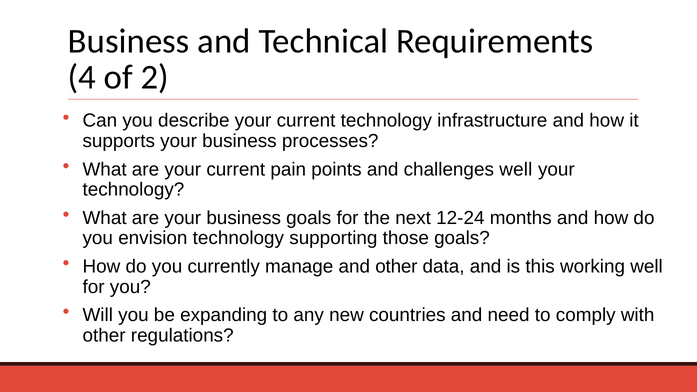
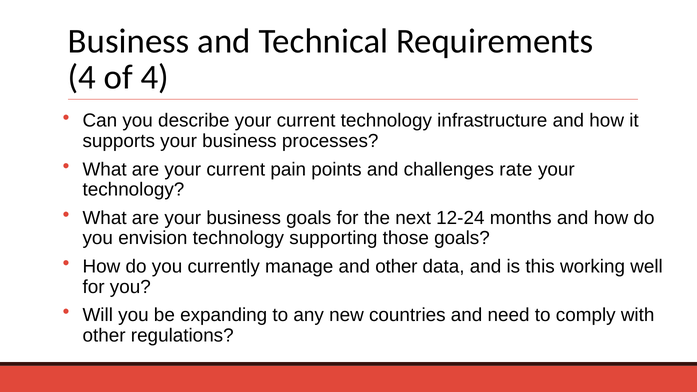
of 2: 2 -> 4
challenges well: well -> rate
